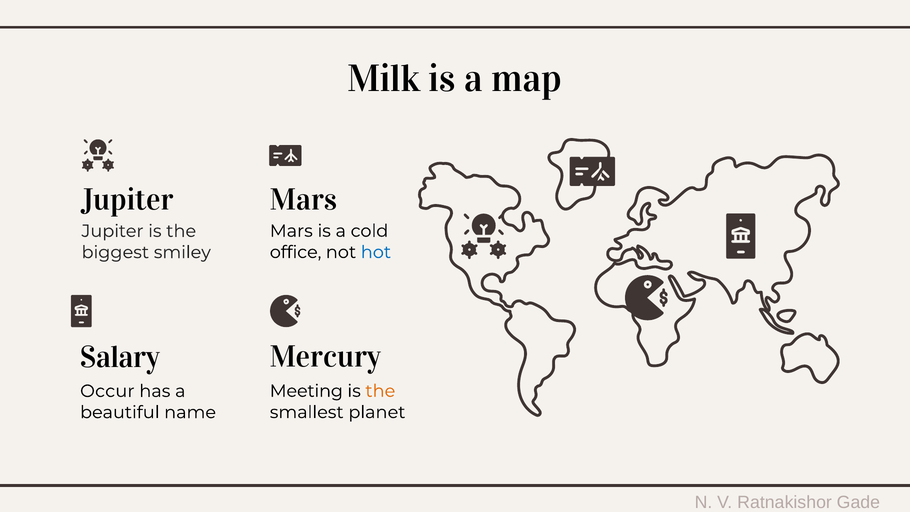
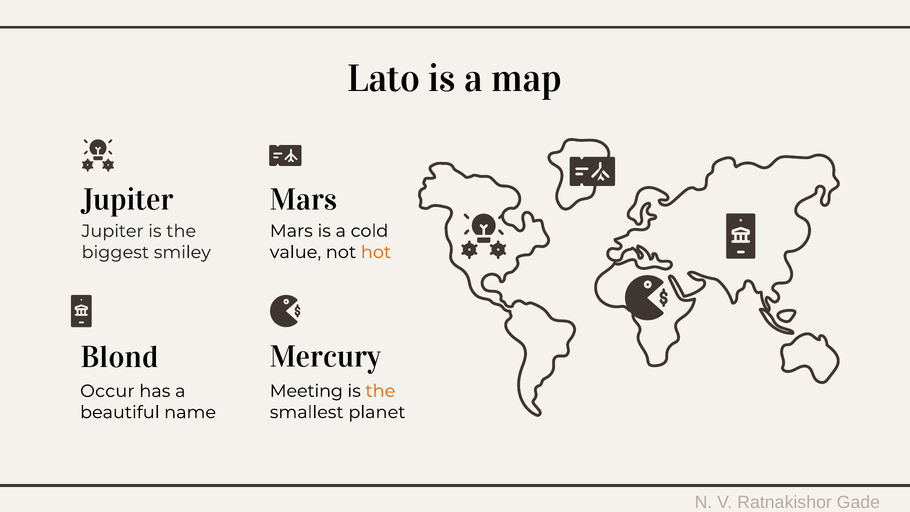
Milk: Milk -> Lato
office: office -> value
hot colour: blue -> orange
Salary: Salary -> Blond
